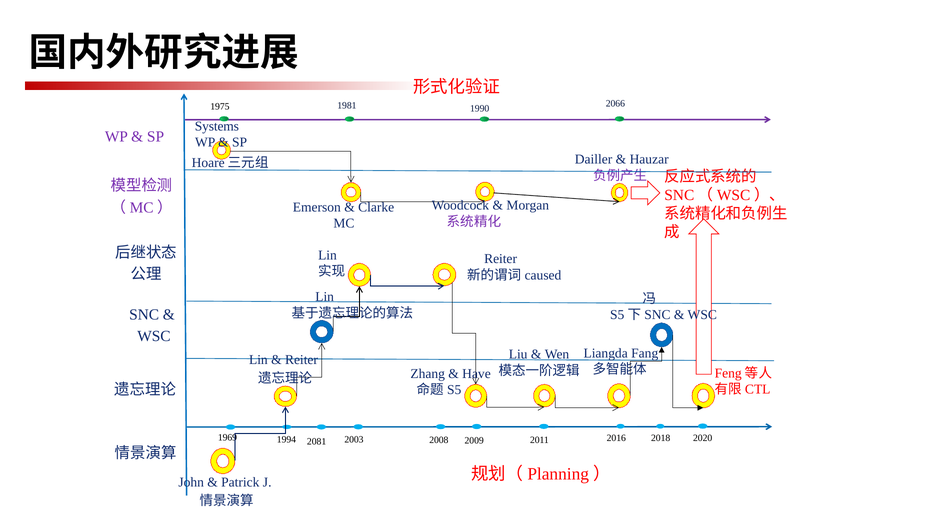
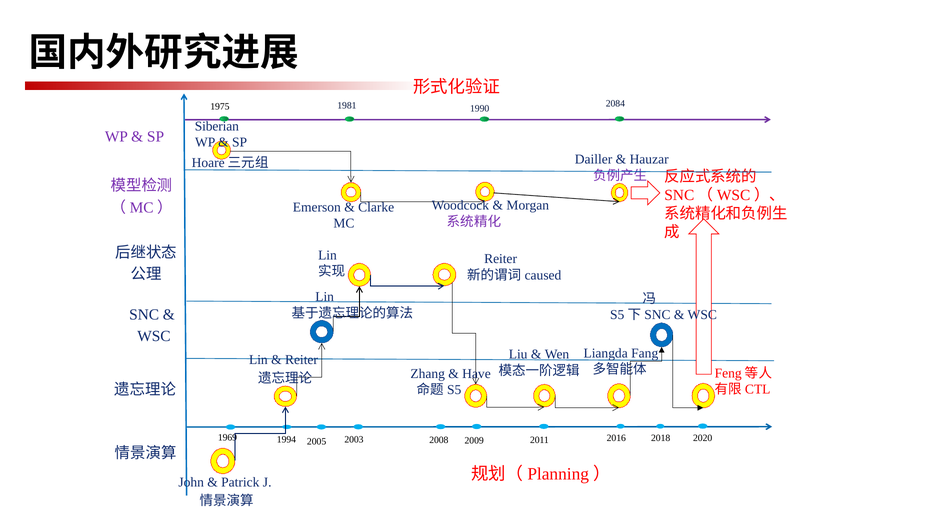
2066: 2066 -> 2084
Systems: Systems -> Siberian
2081: 2081 -> 2005
